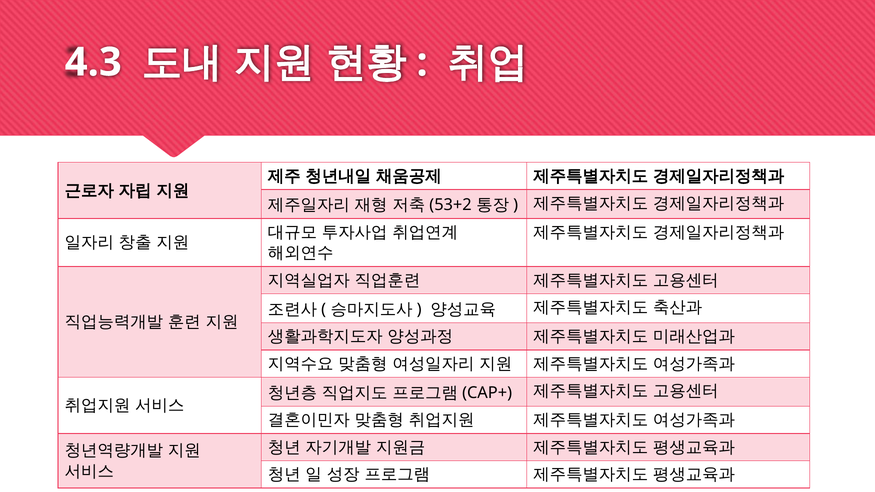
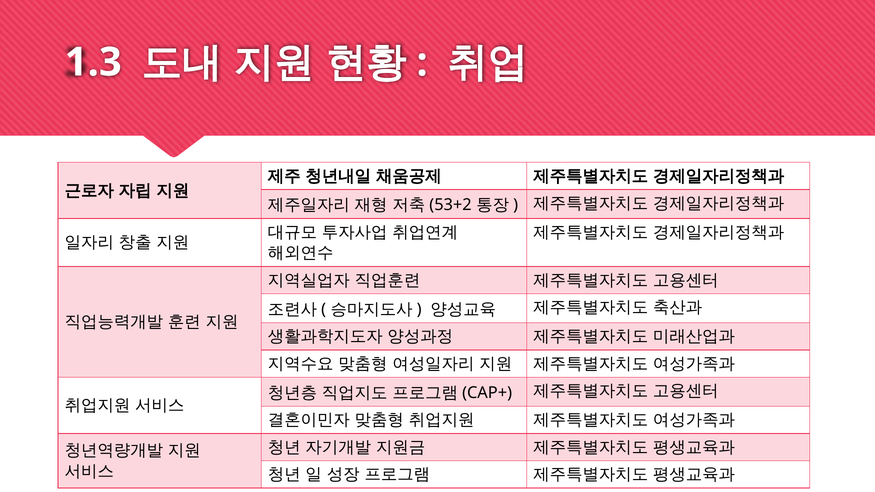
4.3: 4.3 -> 1.3
